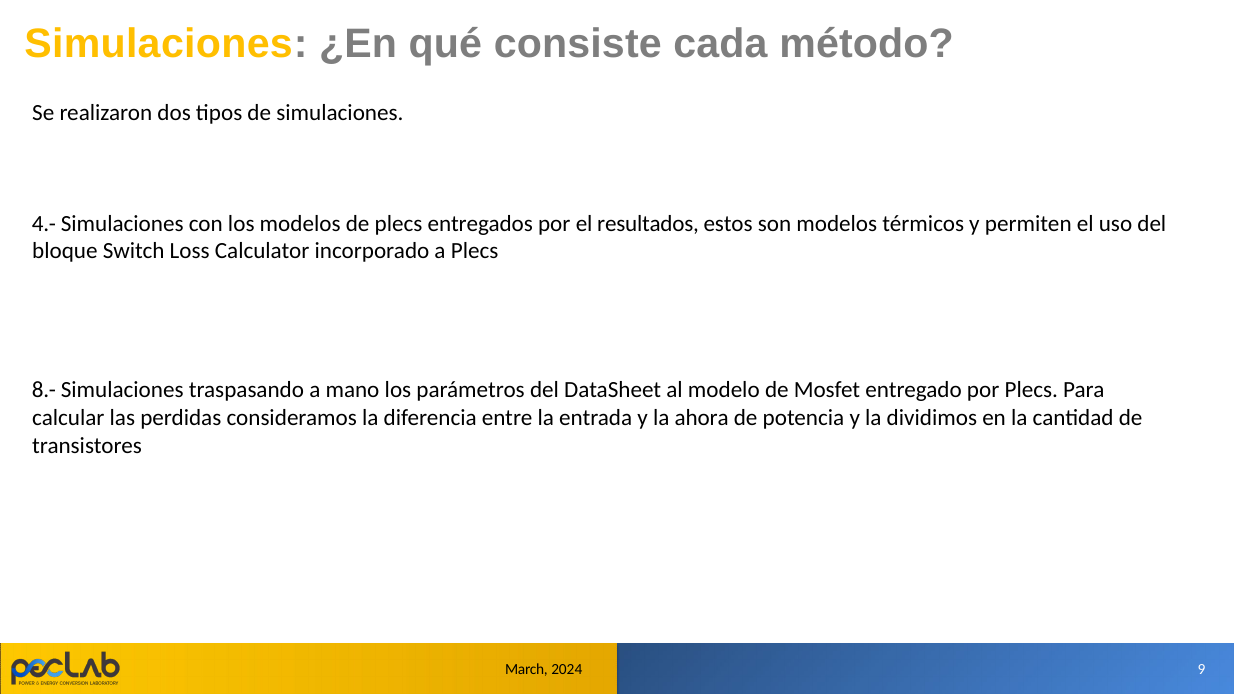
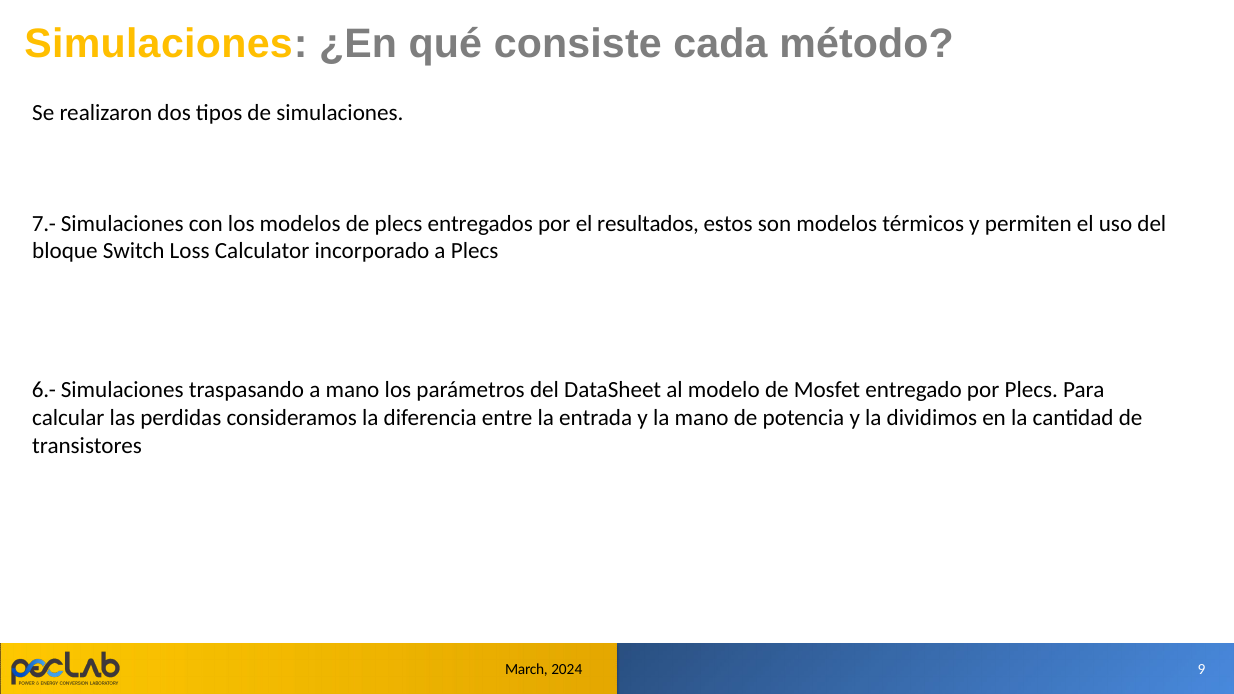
4.-: 4.- -> 7.-
8.-: 8.- -> 6.-
la ahora: ahora -> mano
